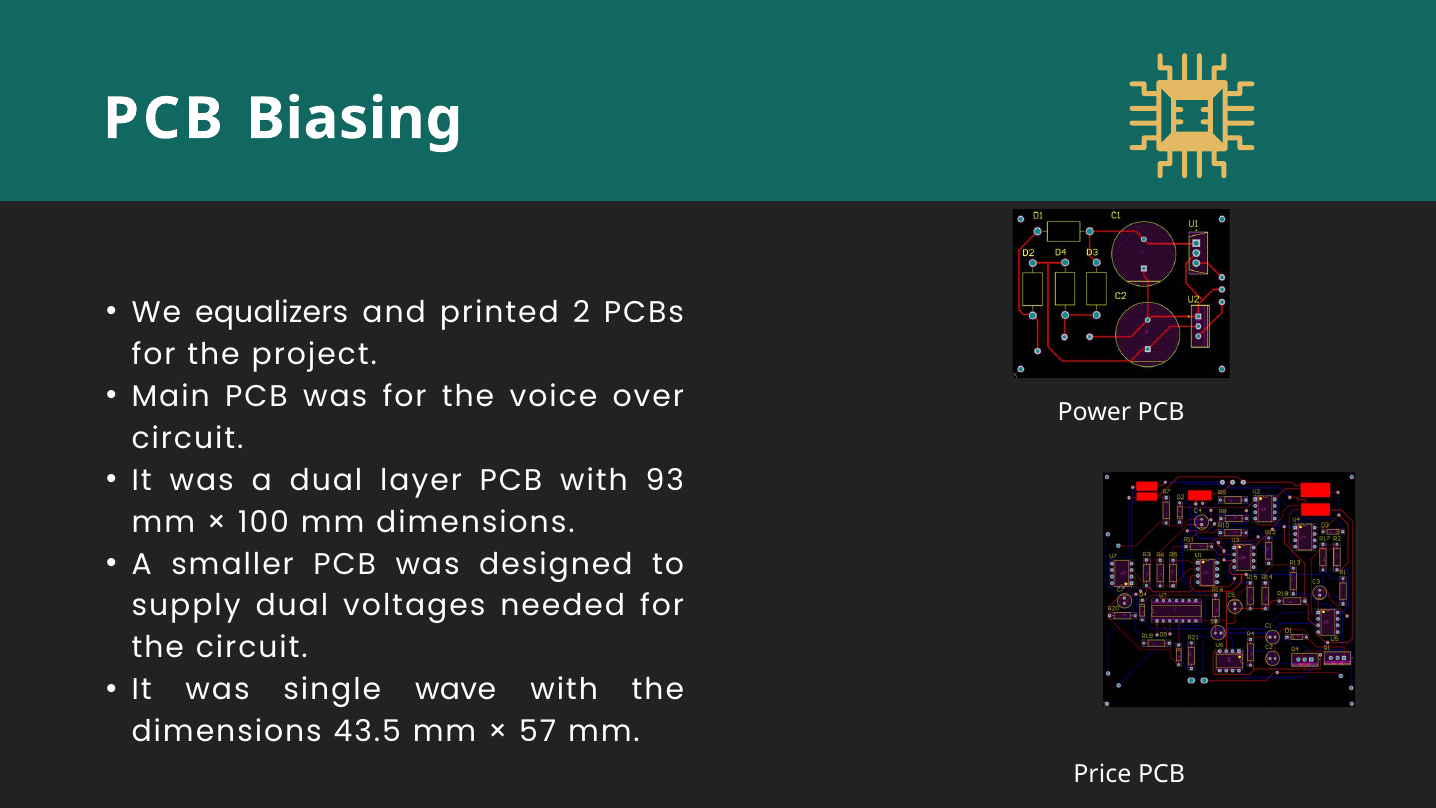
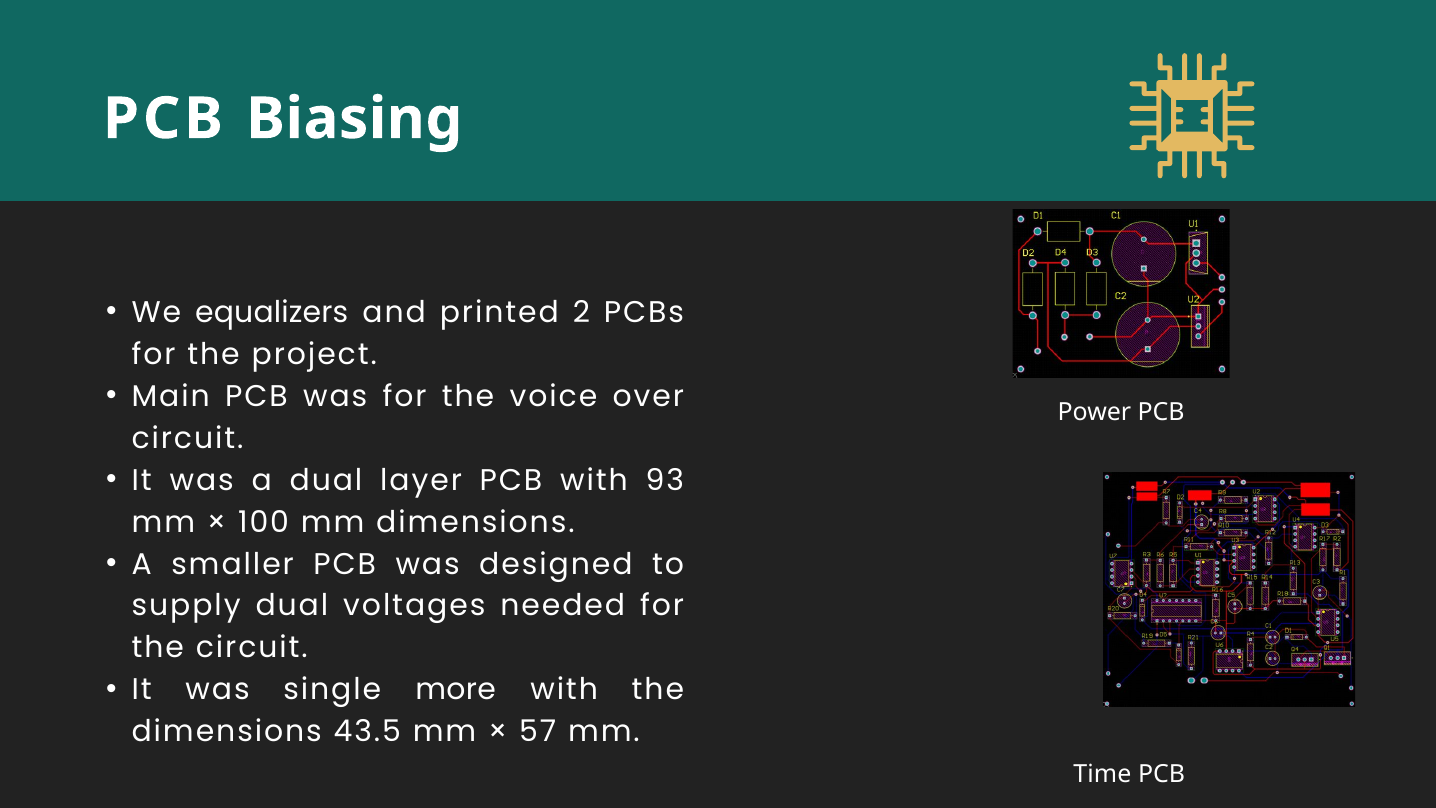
wave: wave -> more
Price: Price -> Time
